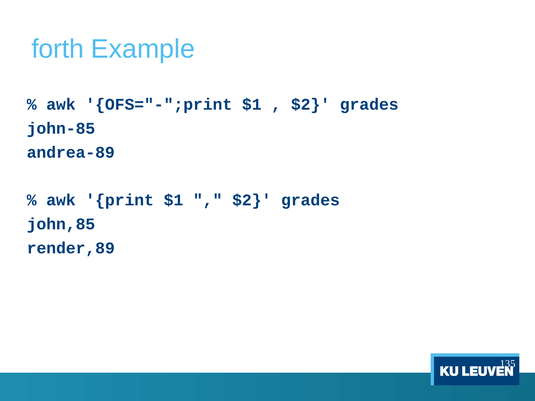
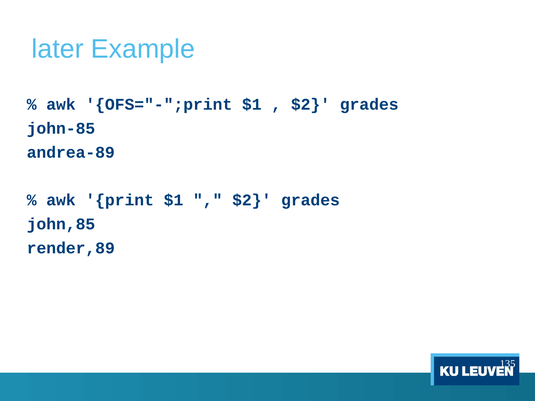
forth: forth -> later
